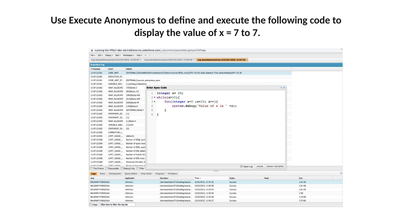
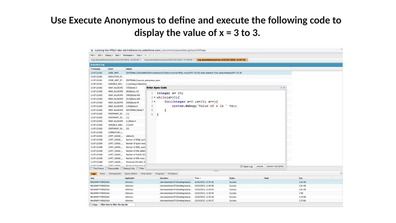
7 at (236, 33): 7 -> 3
to 7: 7 -> 3
